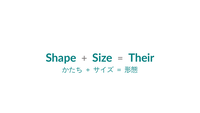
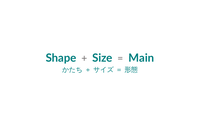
Their: Their -> Main
